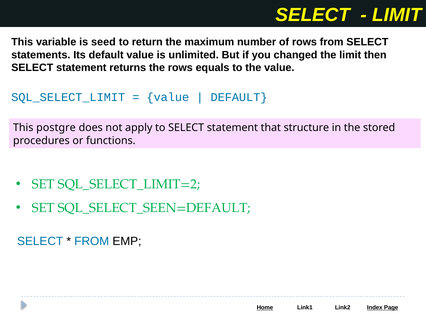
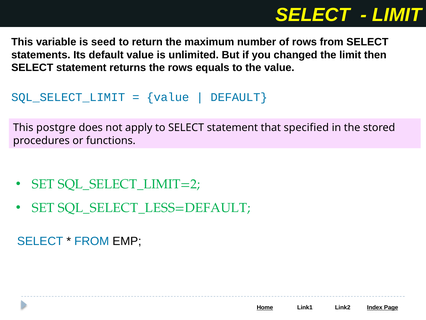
structure: structure -> specified
SQL_SELECT_SEEN=DEFAULT: SQL_SELECT_SEEN=DEFAULT -> SQL_SELECT_LESS=DEFAULT
